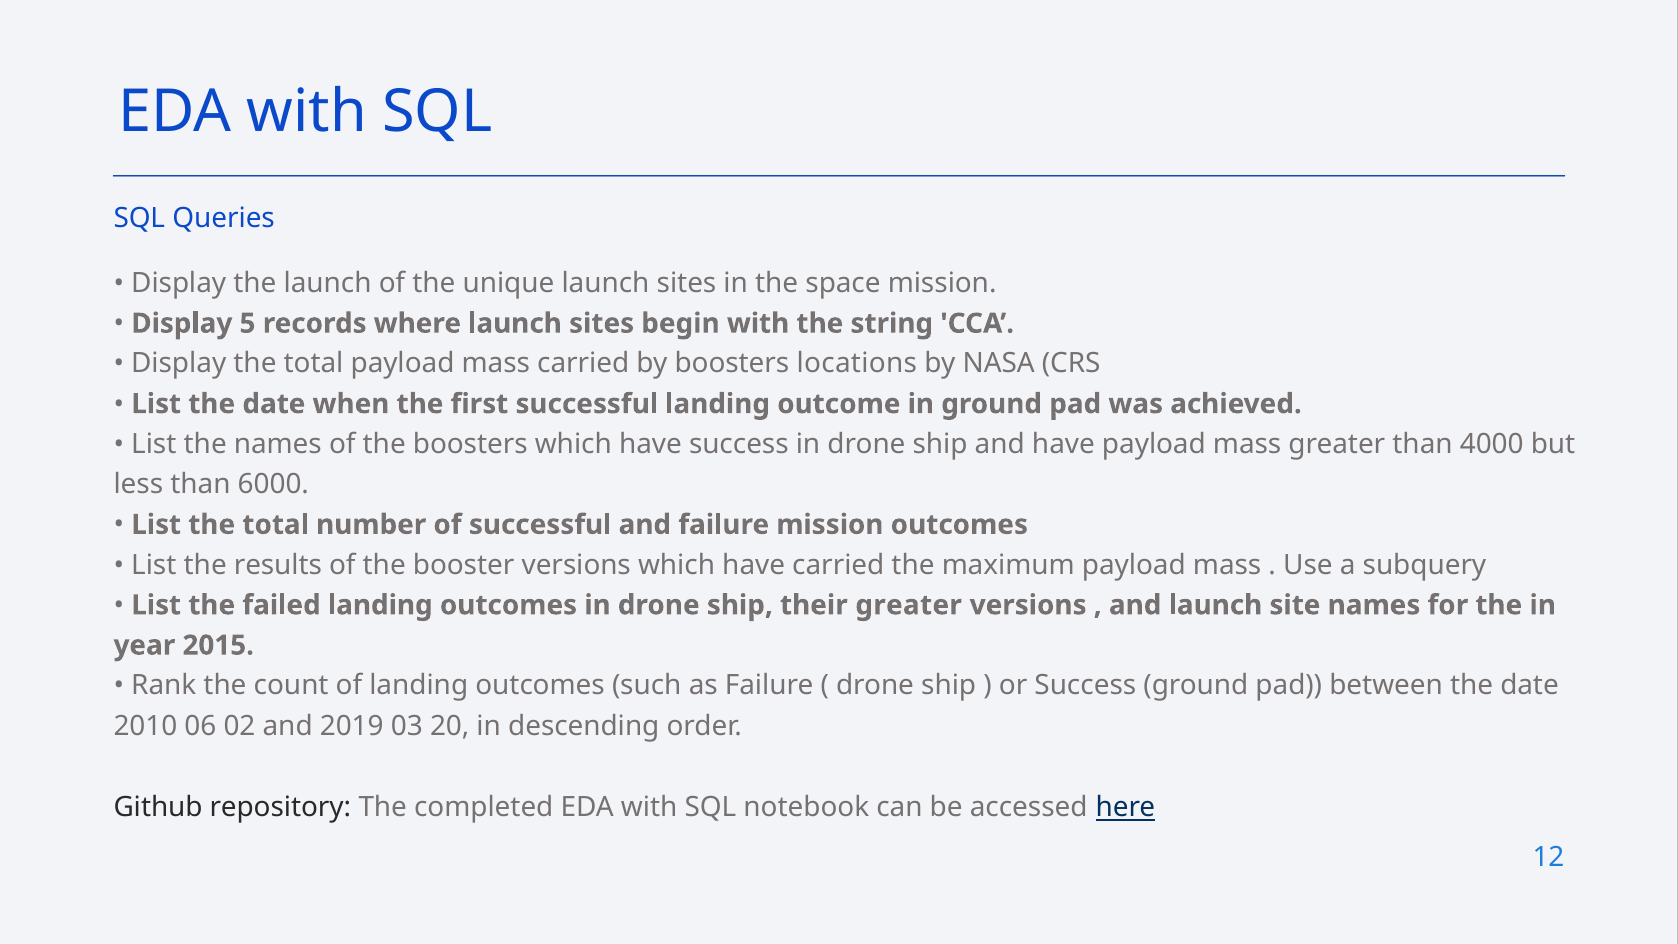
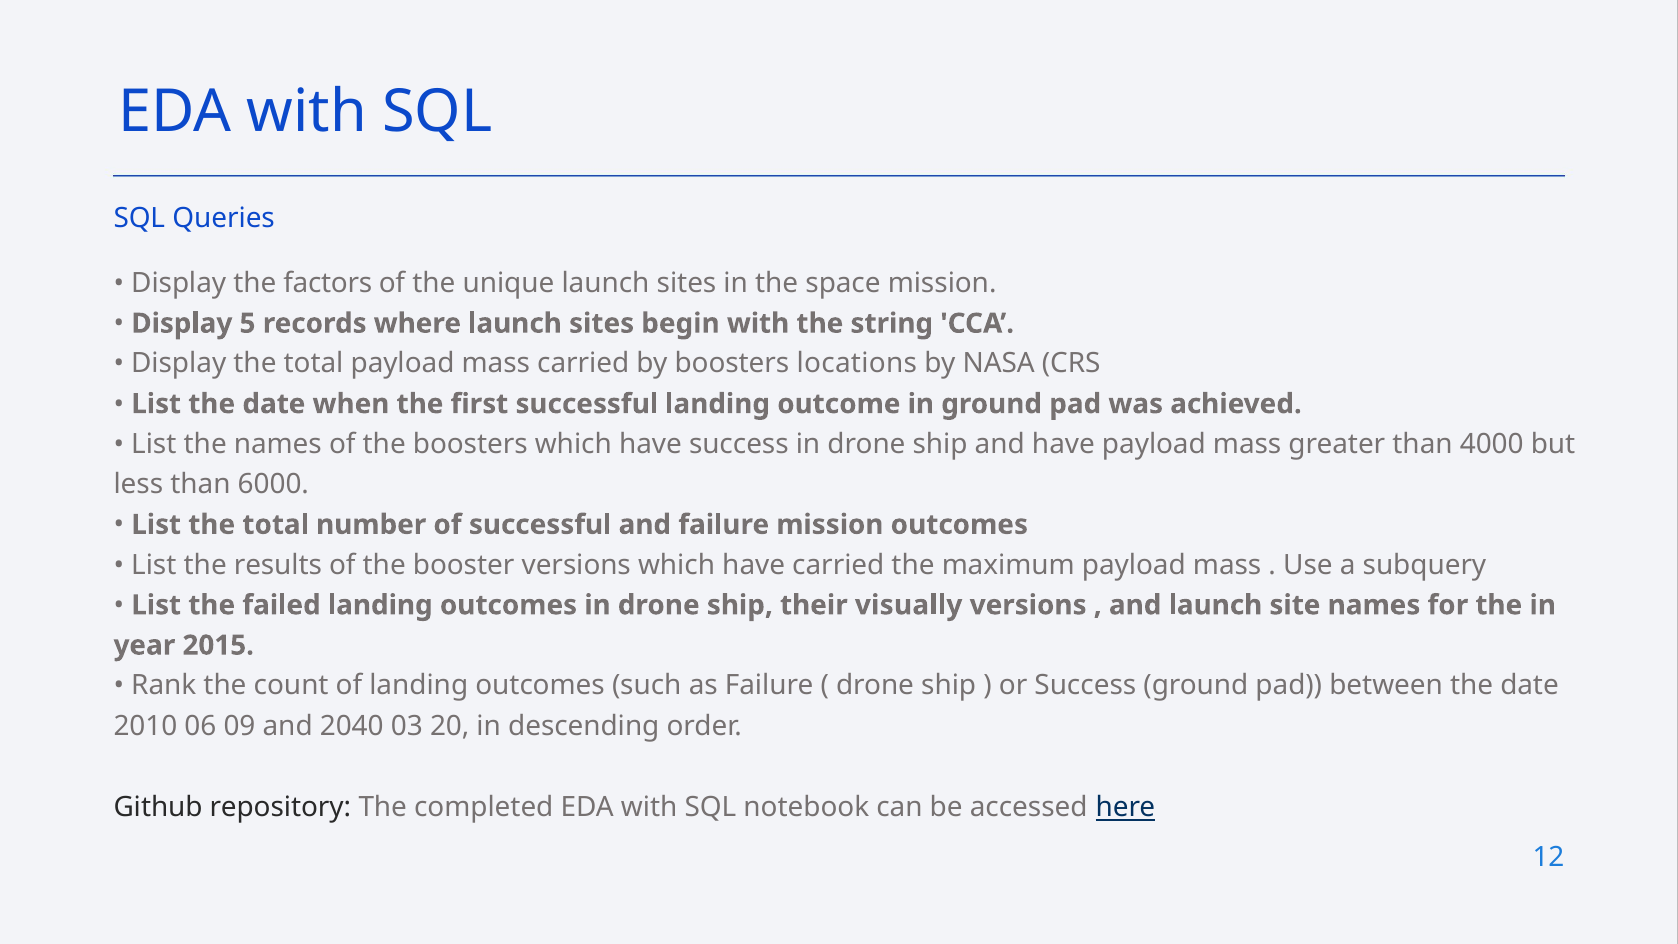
the launch: launch -> factors
their greater: greater -> visually
02: 02 -> 09
2019: 2019 -> 2040
